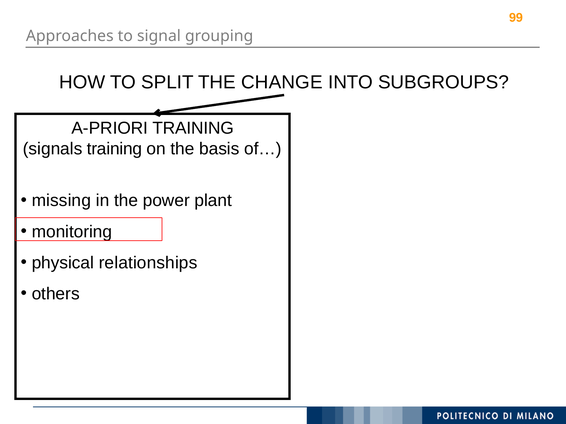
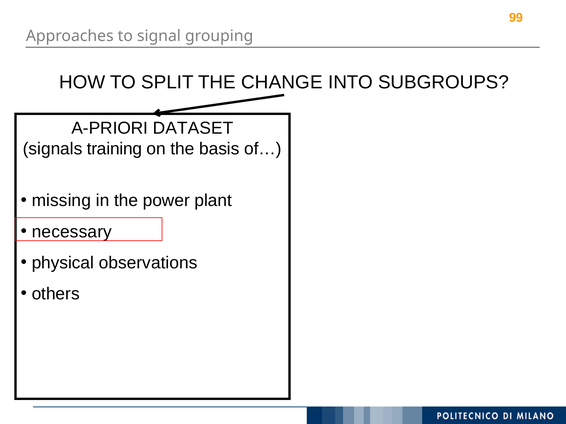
A-PRIORI TRAINING: TRAINING -> DATASET
monitoring: monitoring -> necessary
relationships: relationships -> observations
